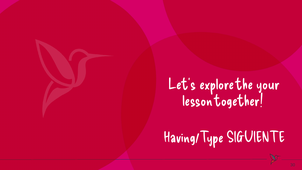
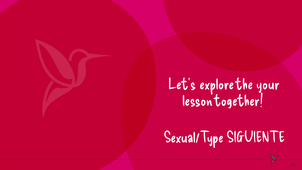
Having/Type: Having/Type -> Sexual/Type
